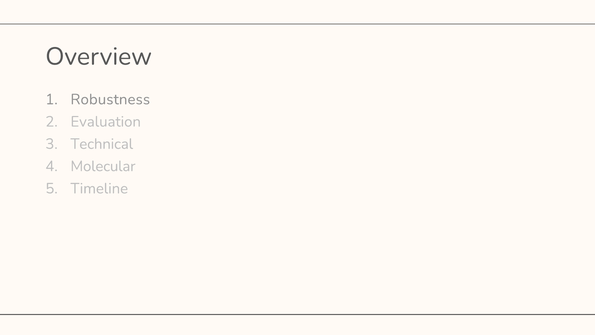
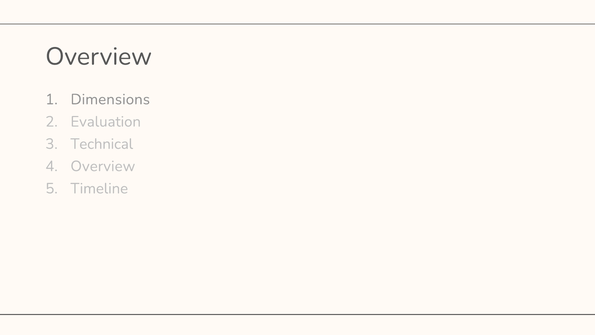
Robustness: Robustness -> Dimensions
Molecular at (103, 166): Molecular -> Overview
